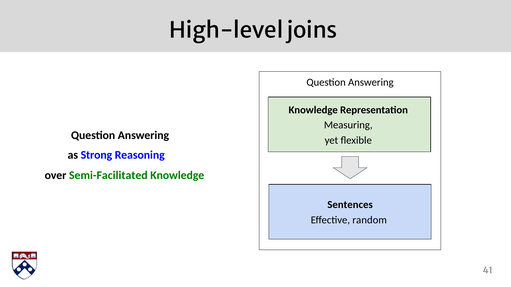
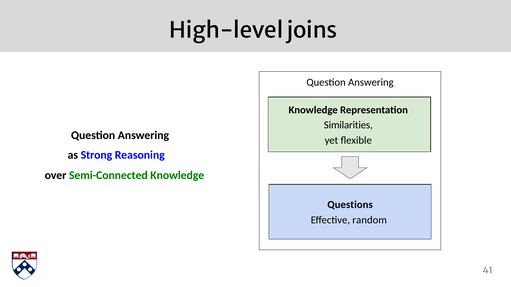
Measuring: Measuring -> Similarities
Semi-Facilitated: Semi-Facilitated -> Semi-Connected
Sentences: Sentences -> Questions
